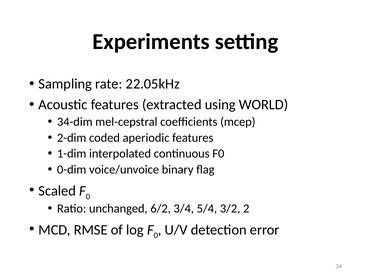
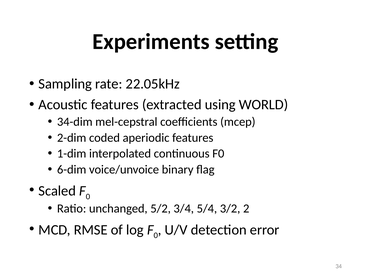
0-dim: 0-dim -> 6-dim
6/2: 6/2 -> 5/2
